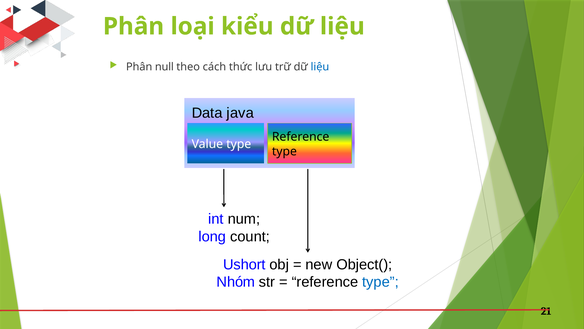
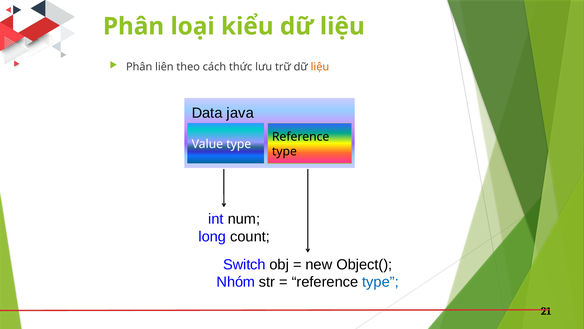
null: null -> liên
liệu at (320, 67) colour: blue -> orange
Ushort: Ushort -> Switch
